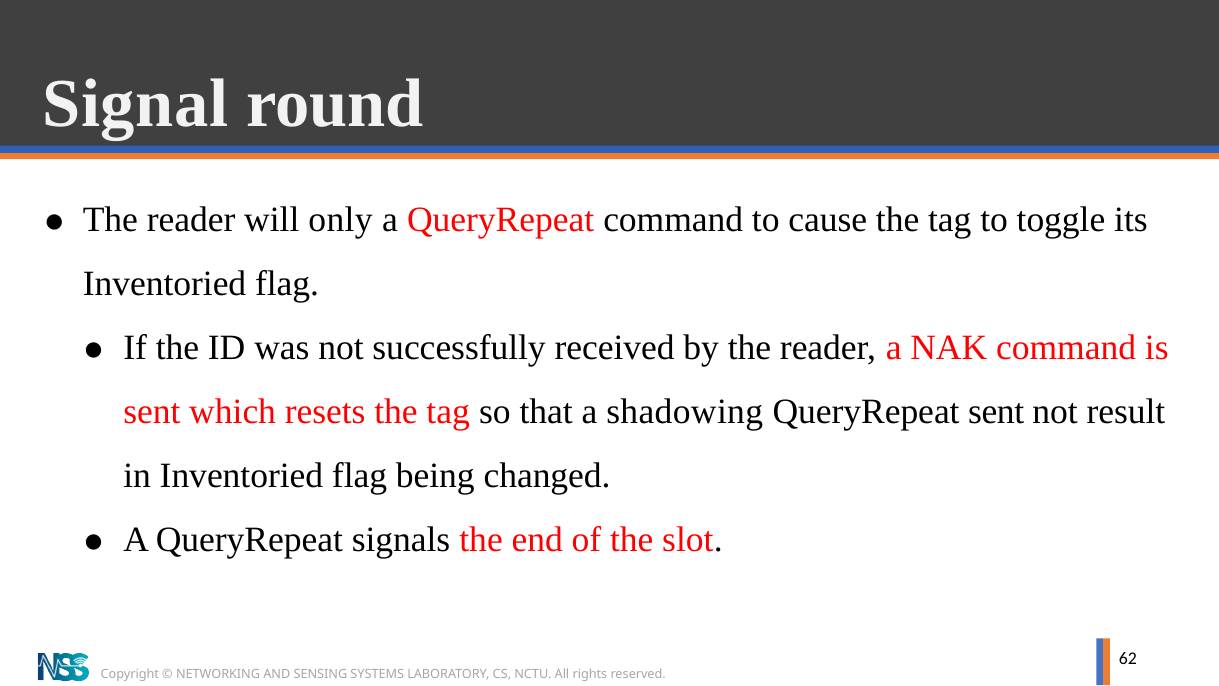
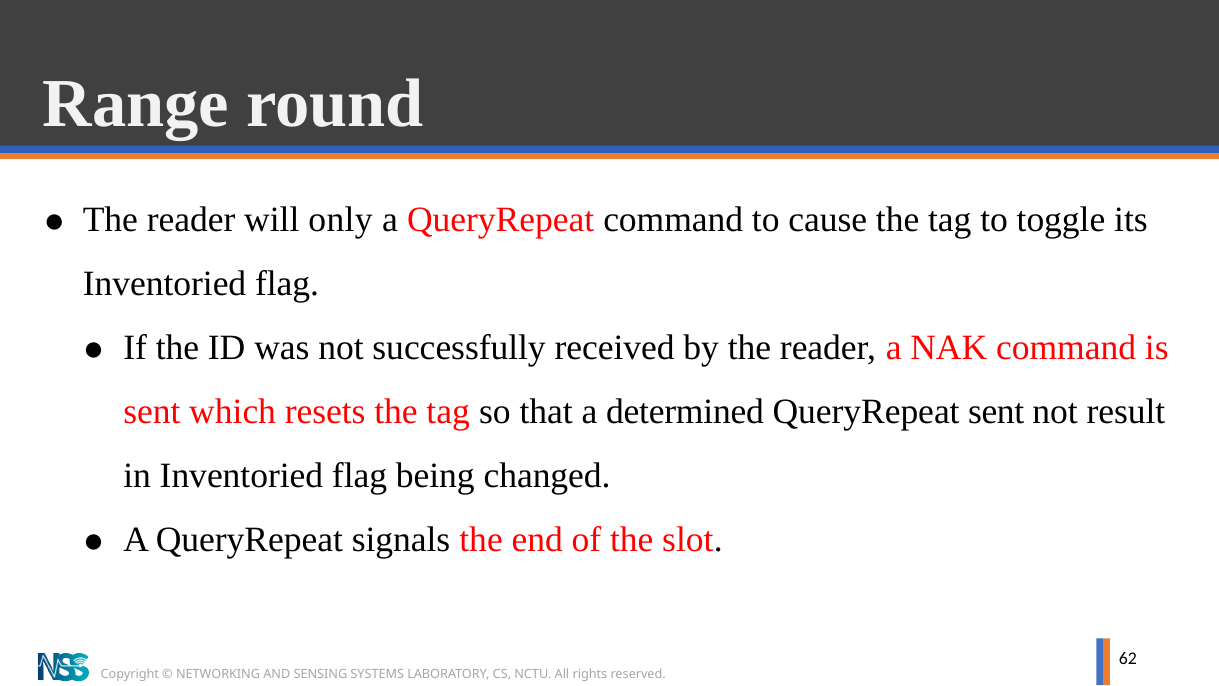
Signal: Signal -> Range
shadowing: shadowing -> determined
